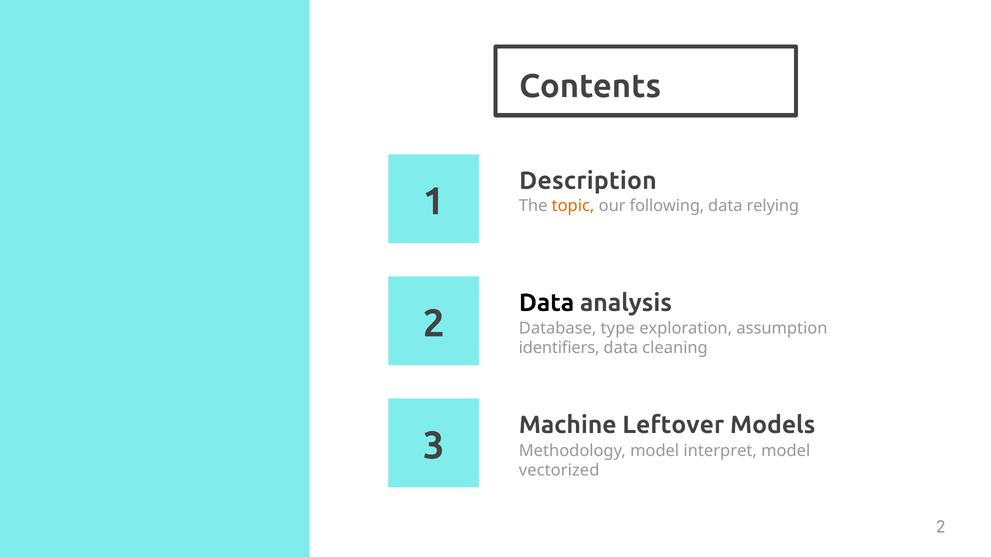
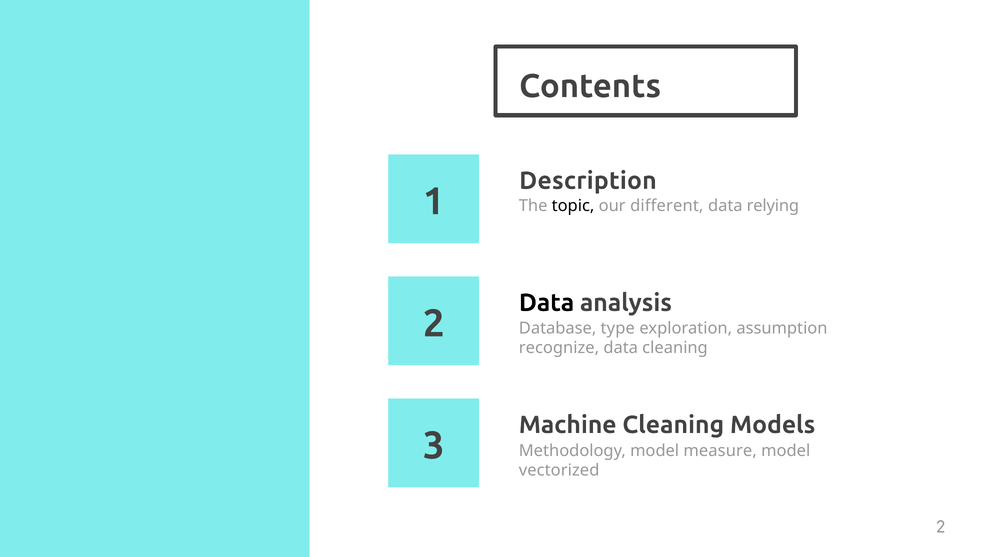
topic colour: orange -> black
following: following -> different
identifiers: identifiers -> recognize
Machine Leftover: Leftover -> Cleaning
interpret: interpret -> measure
